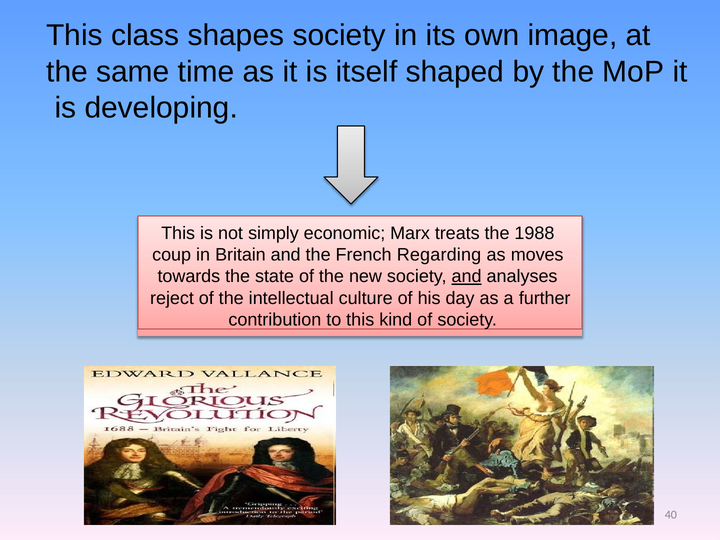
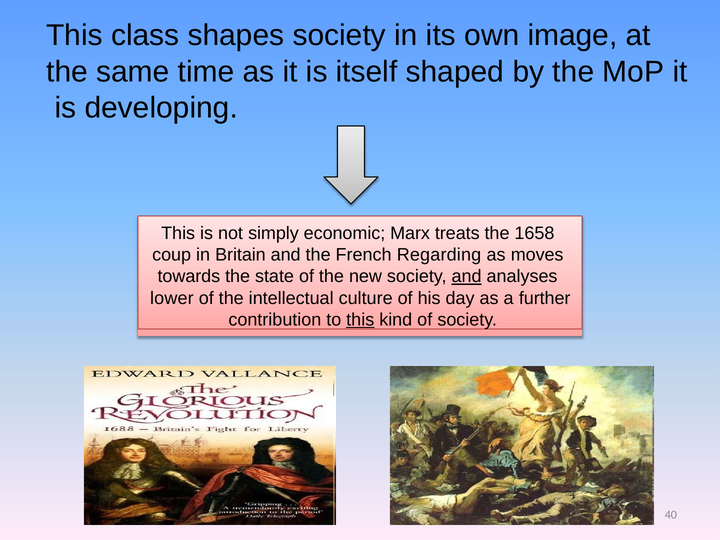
1988: 1988 -> 1658
reject: reject -> lower
this at (360, 320) underline: none -> present
